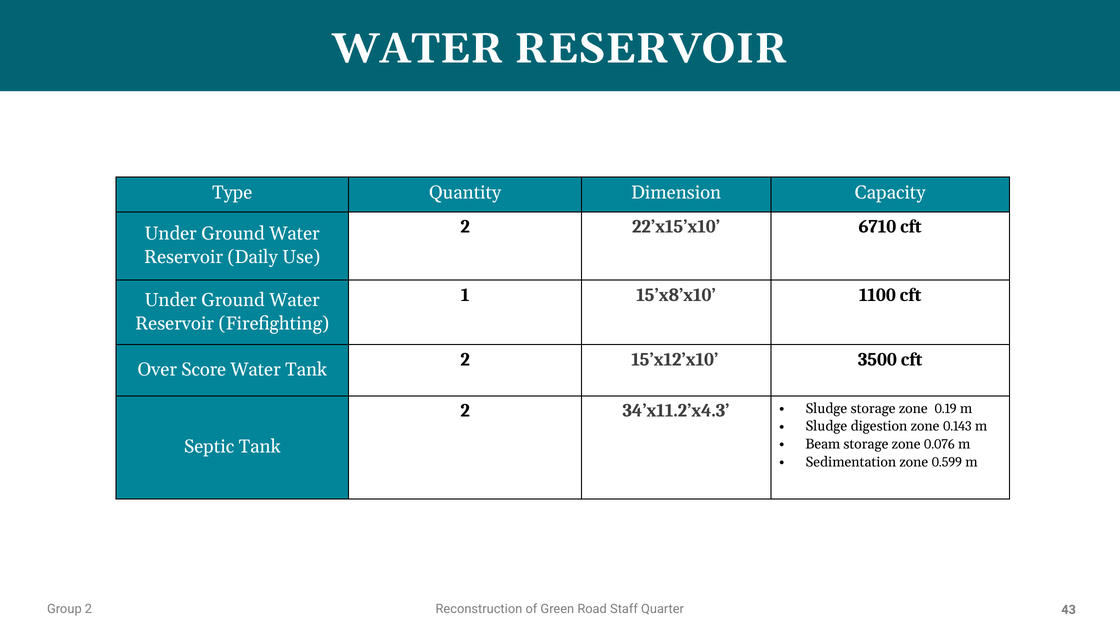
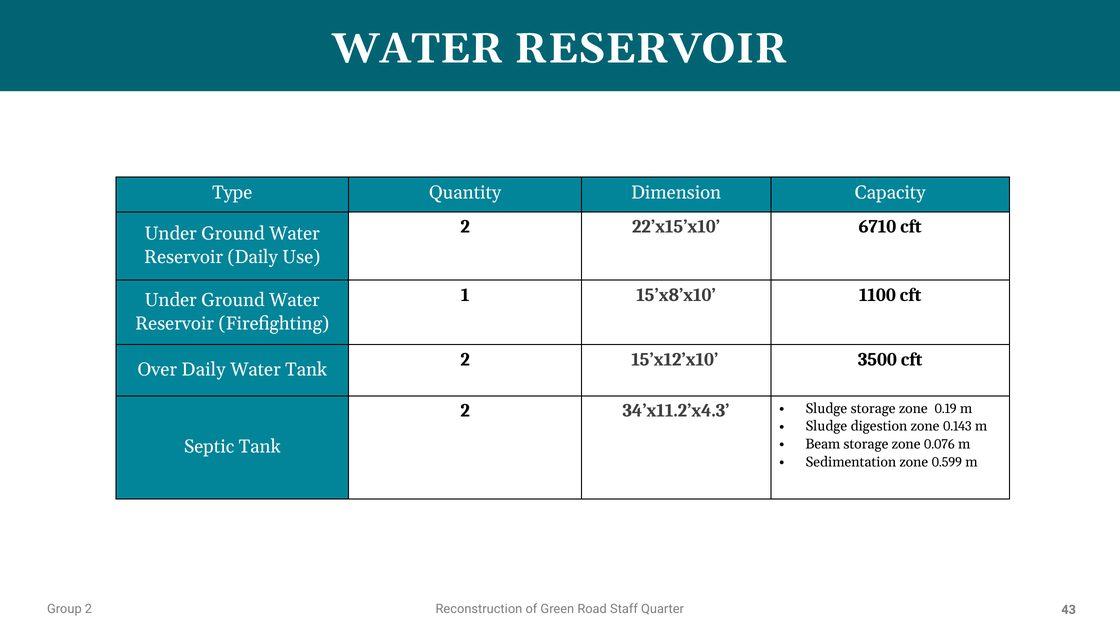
Over Score: Score -> Daily
